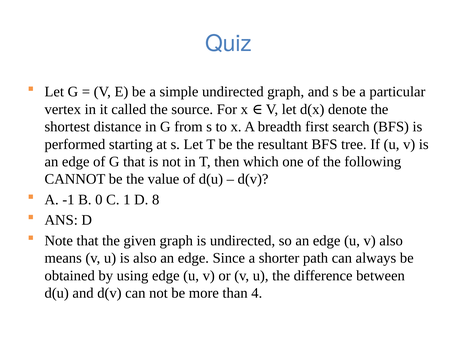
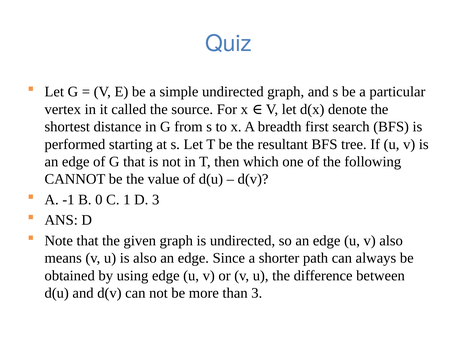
D 8: 8 -> 3
than 4: 4 -> 3
